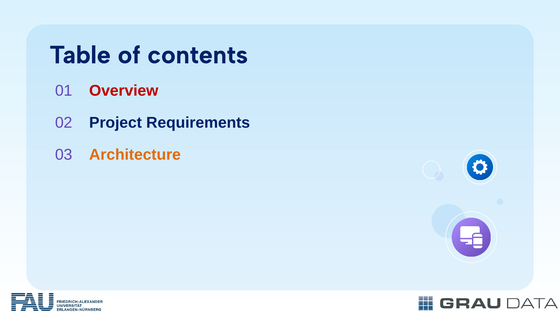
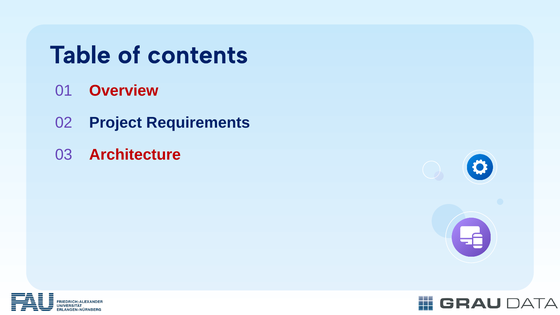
Architecture colour: orange -> red
